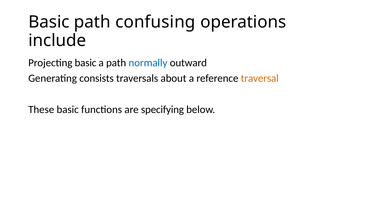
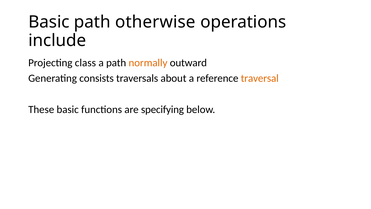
confusing: confusing -> otherwise
Projecting basic: basic -> class
normally colour: blue -> orange
